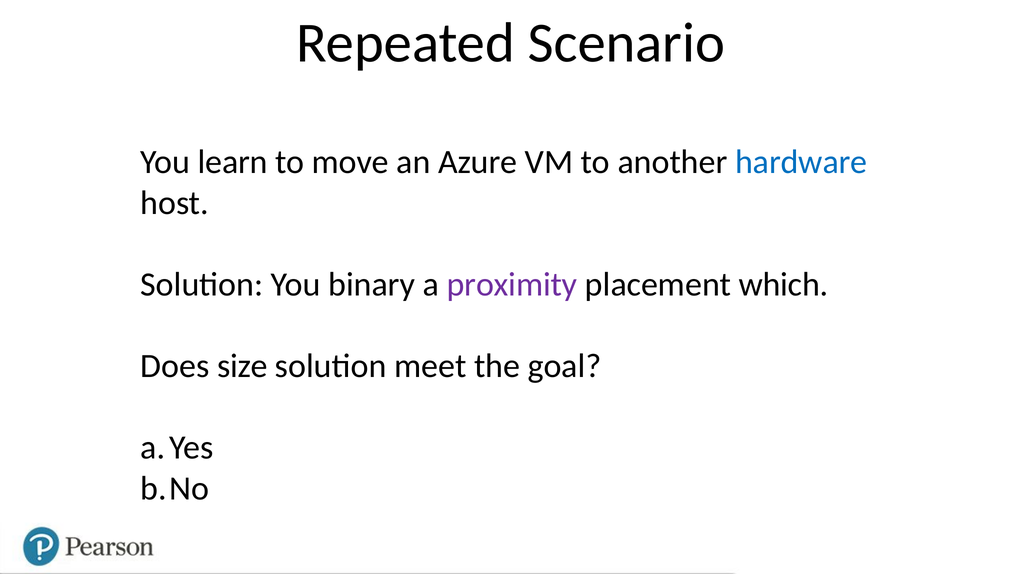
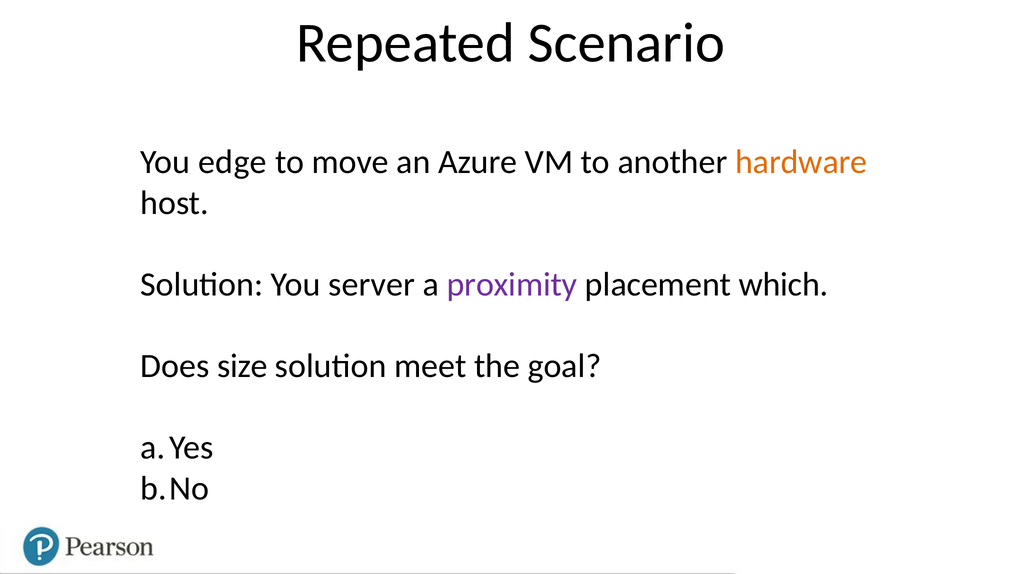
learn: learn -> edge
hardware colour: blue -> orange
binary: binary -> server
